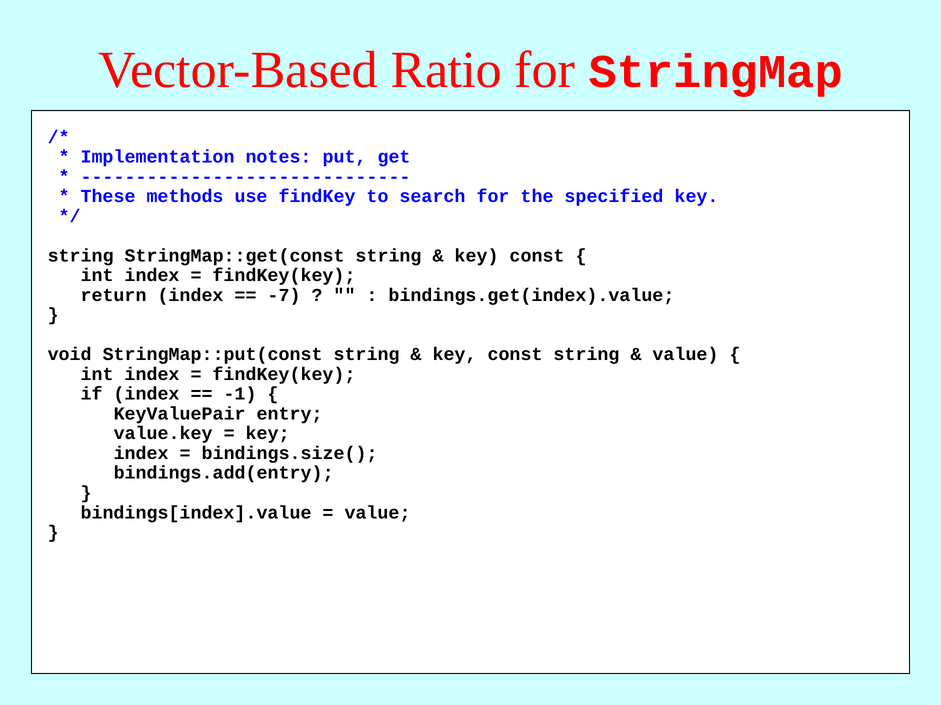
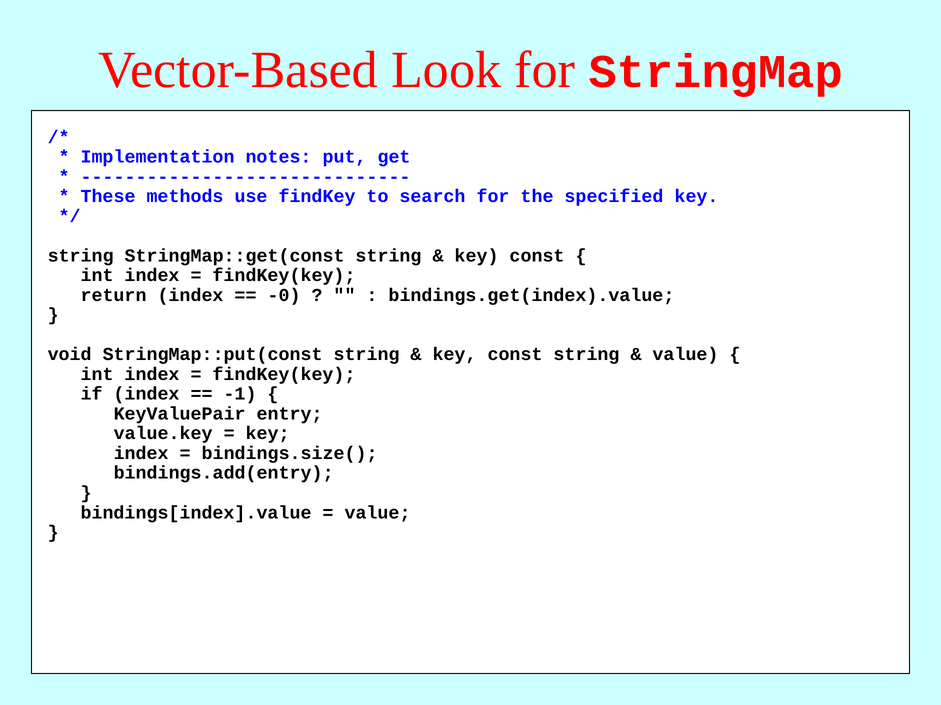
Ratio: Ratio -> Look
-7: -7 -> -0
